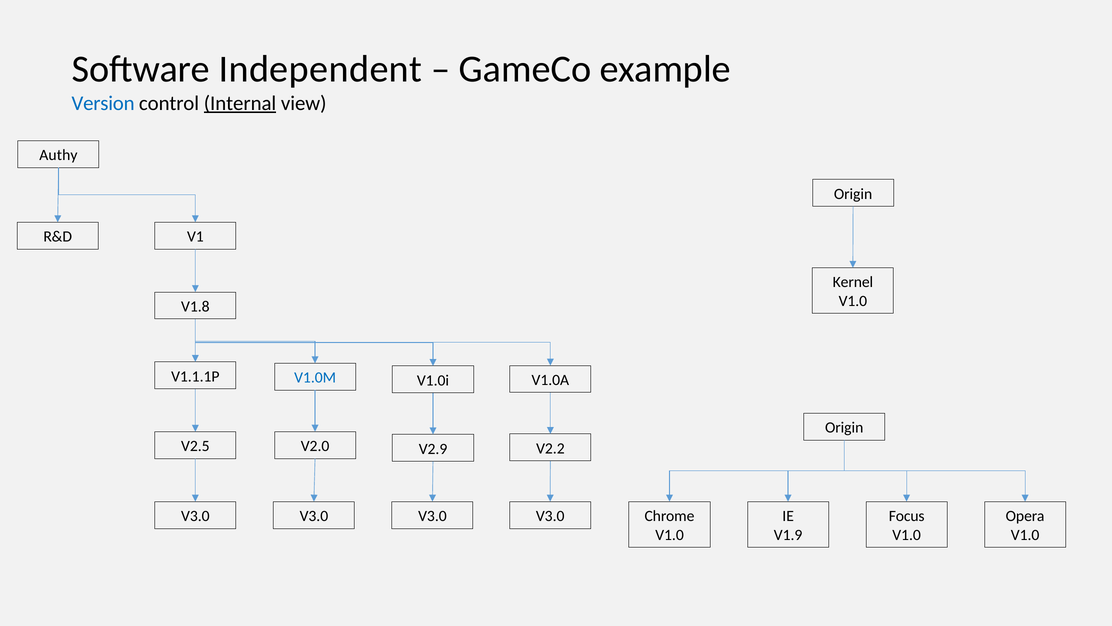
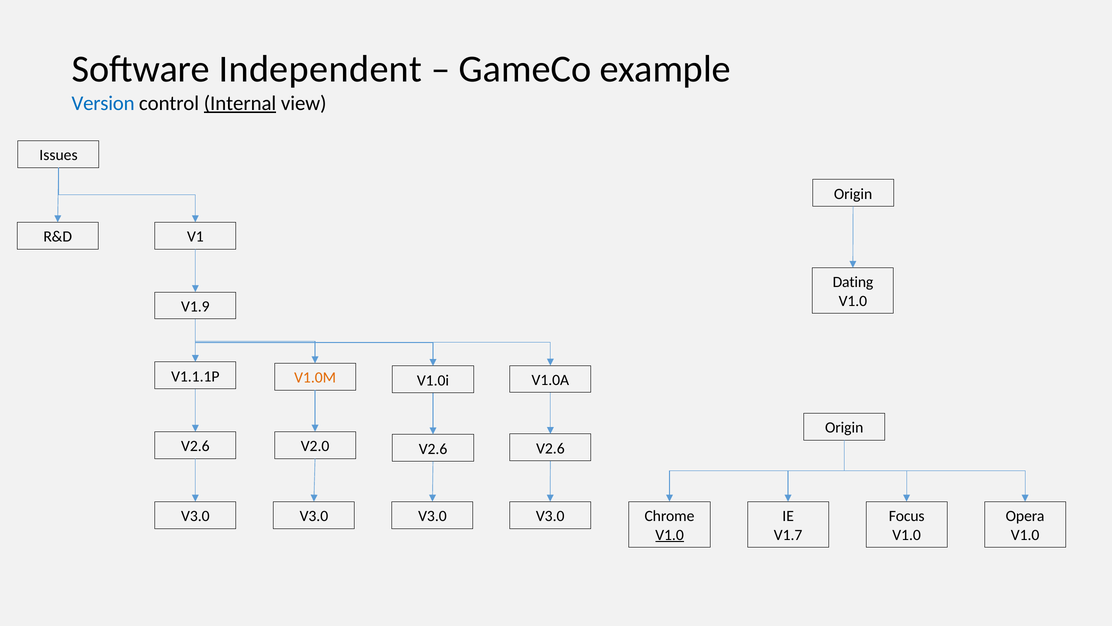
Authy: Authy -> Issues
Kernel: Kernel -> Dating
V1.8: V1.8 -> V1.9
V1.0M colour: blue -> orange
V2.5 at (195, 446): V2.5 -> V2.6
V2.2 at (550, 448): V2.2 -> V2.6
V2.9 at (433, 449): V2.9 -> V2.6
V1.0 at (670, 534) underline: none -> present
V1.9: V1.9 -> V1.7
